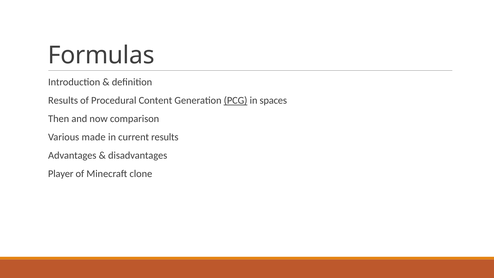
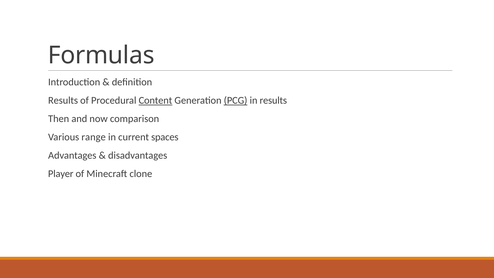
Content underline: none -> present
in spaces: spaces -> results
made: made -> range
current results: results -> spaces
